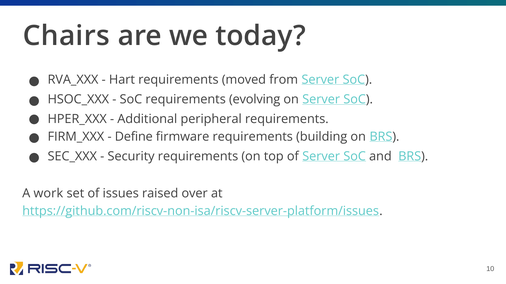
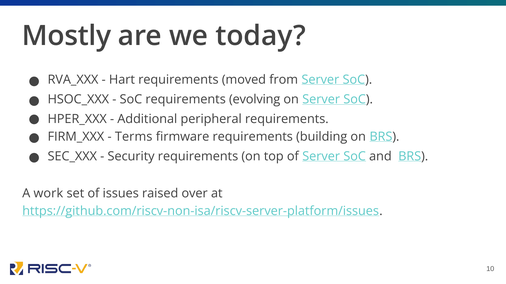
Chairs: Chairs -> Mostly
Define: Define -> Terms
